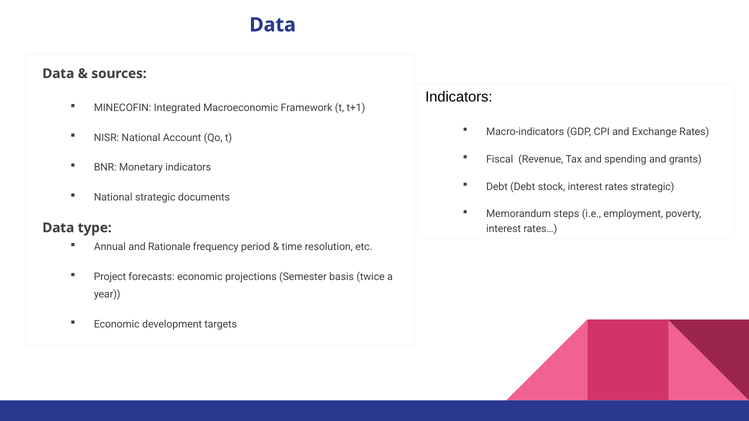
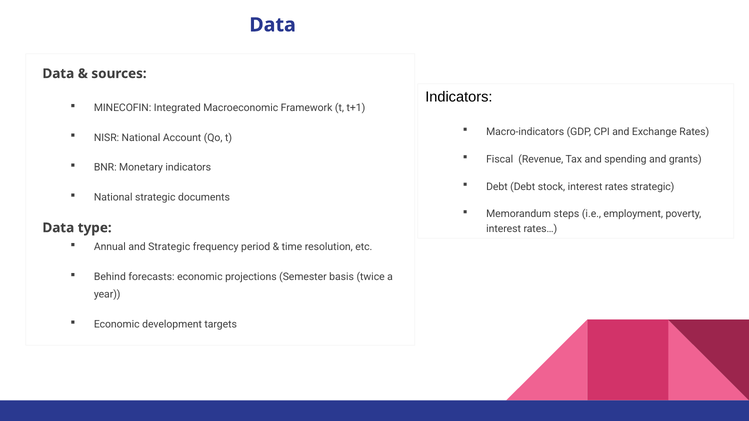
and Rationale: Rationale -> Strategic
Project: Project -> Behind
